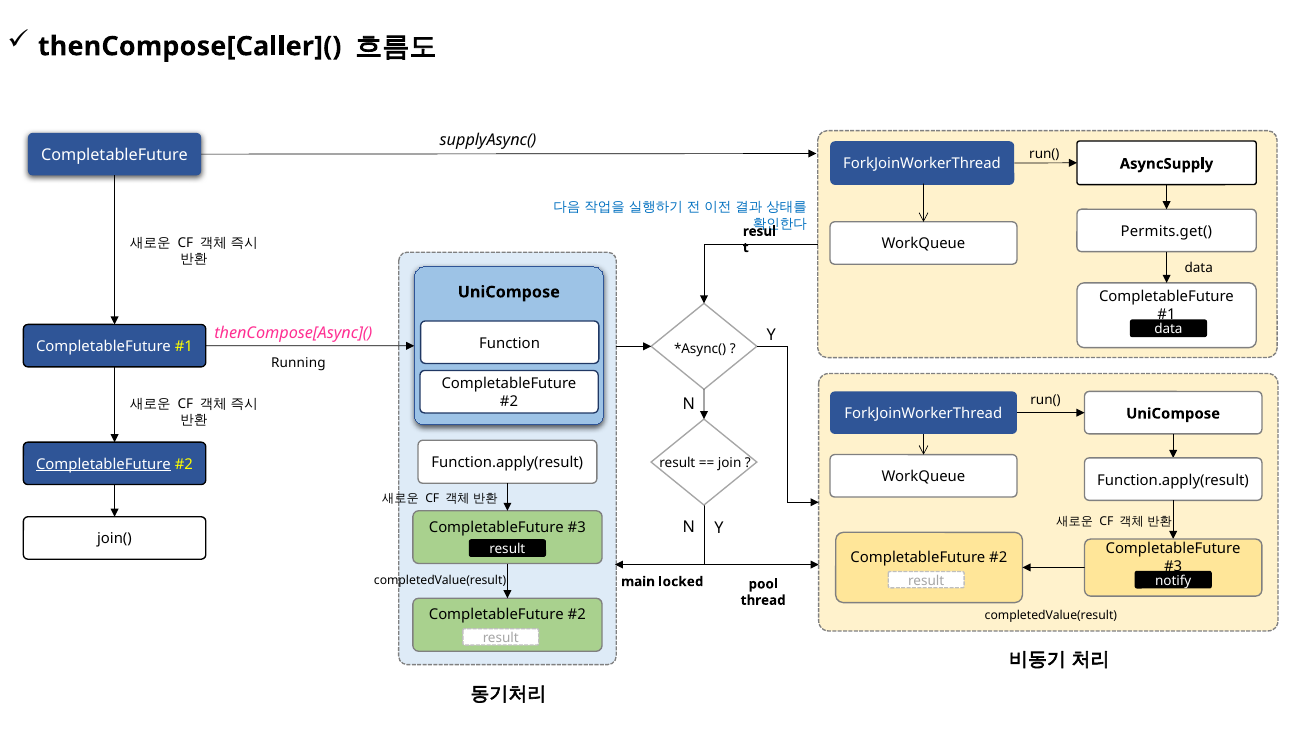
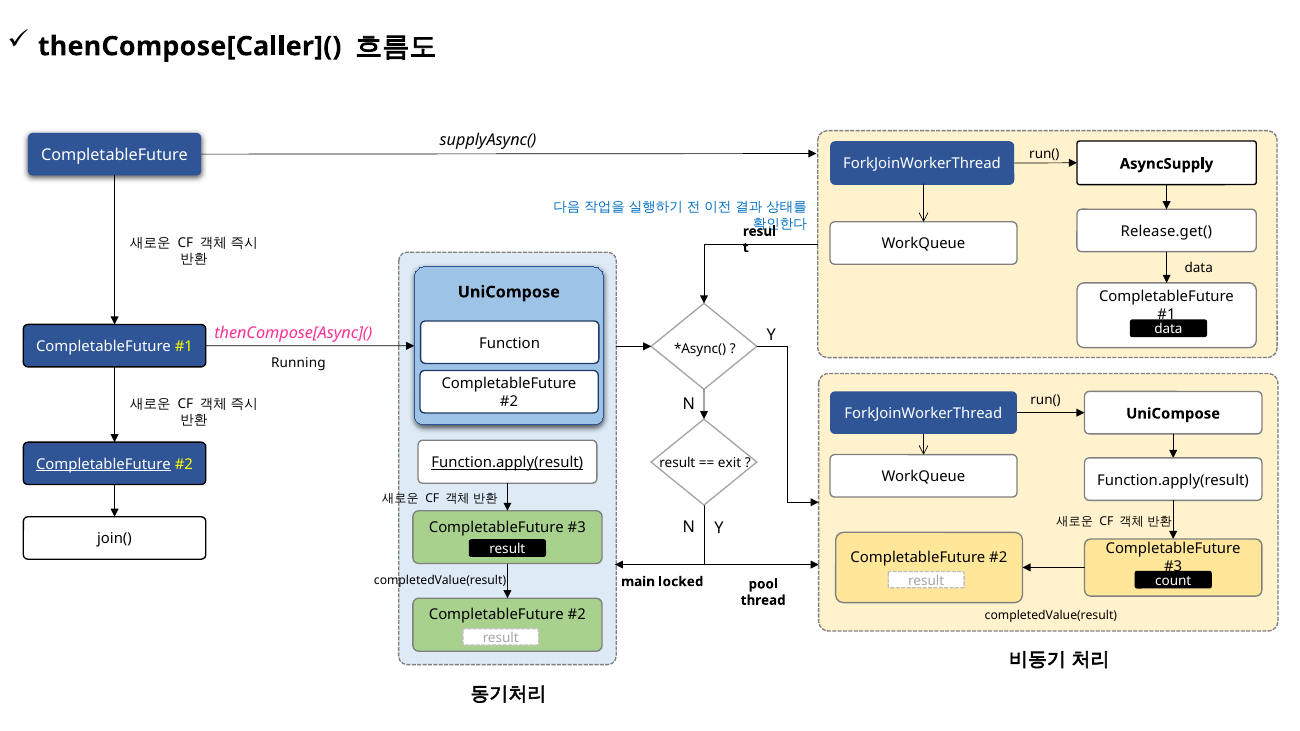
Permits.get(: Permits.get( -> Release.get(
Function.apply(result at (507, 463) underline: none -> present
join: join -> exit
notify: notify -> count
